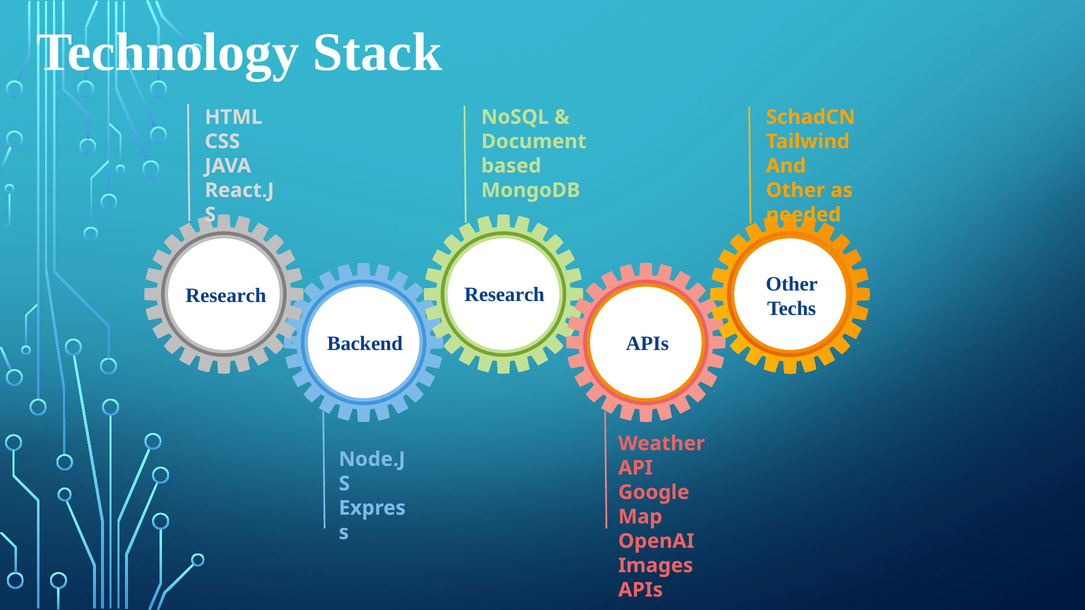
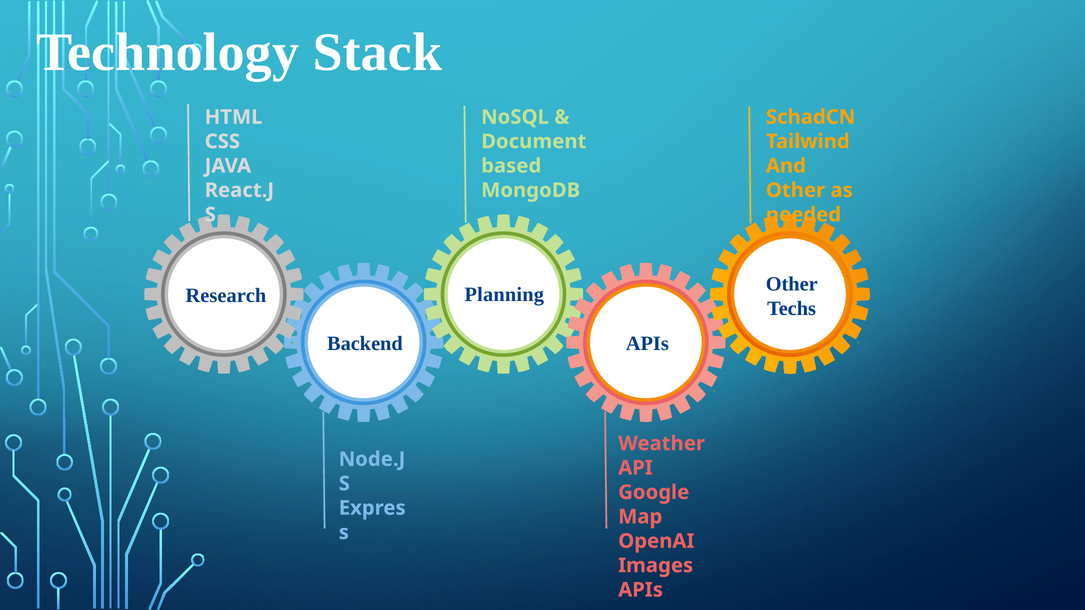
Research at (504, 295): Research -> Planning
